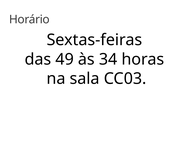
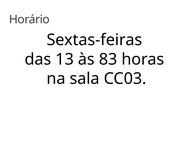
49: 49 -> 13
34: 34 -> 83
